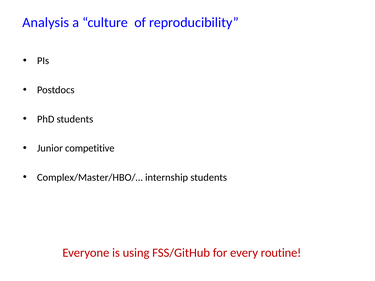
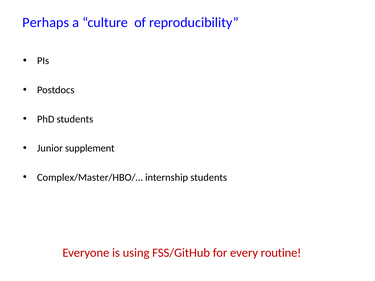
Analysis: Analysis -> Perhaps
competitive: competitive -> supplement
